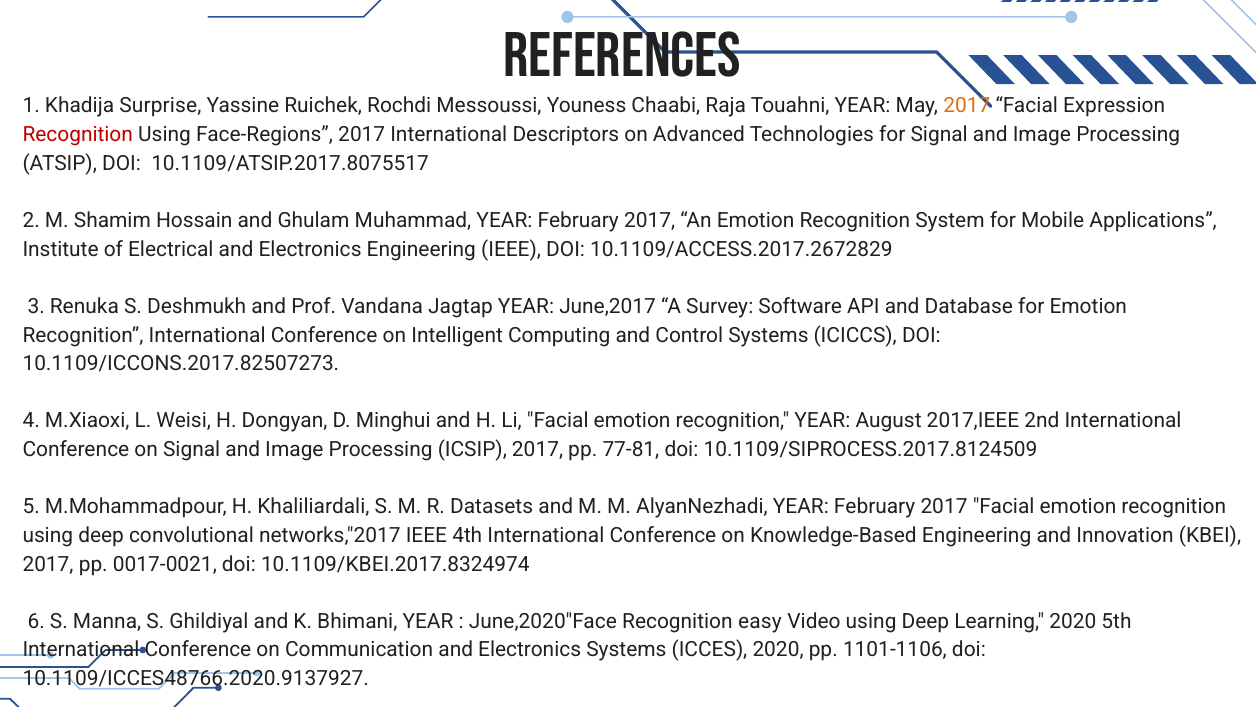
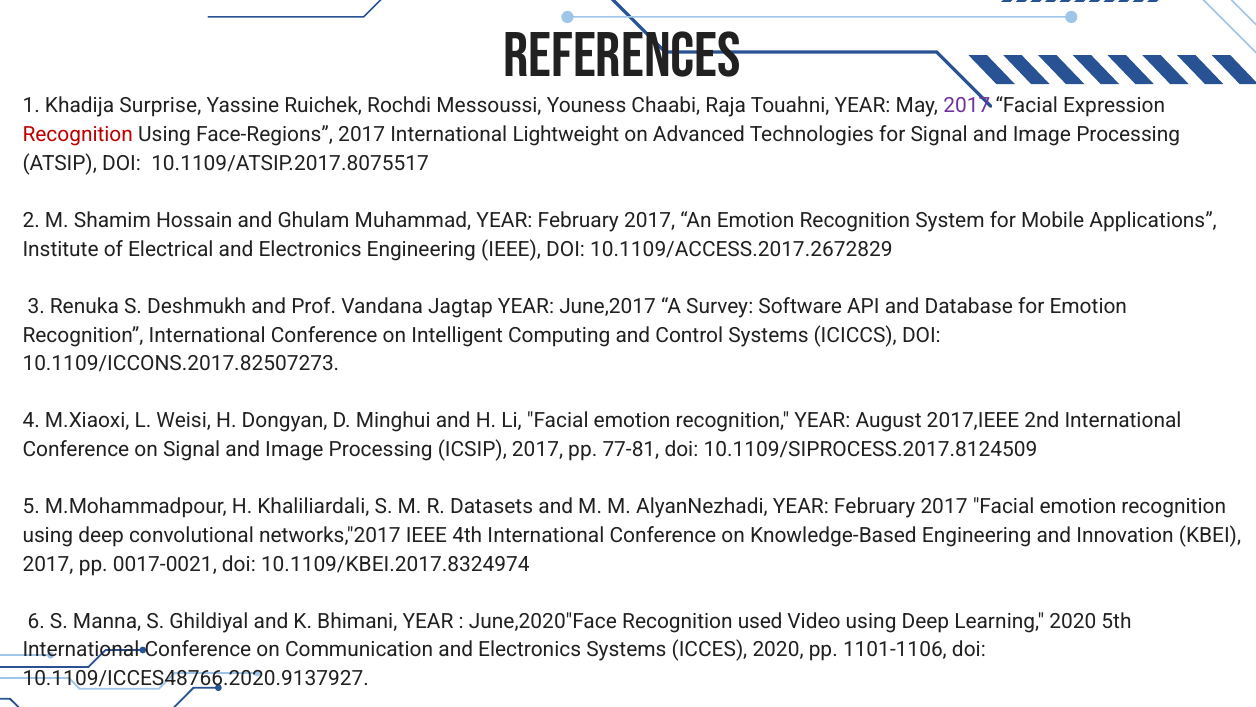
2017 at (967, 106) colour: orange -> purple
Descriptors: Descriptors -> Lightweight
easy: easy -> used
